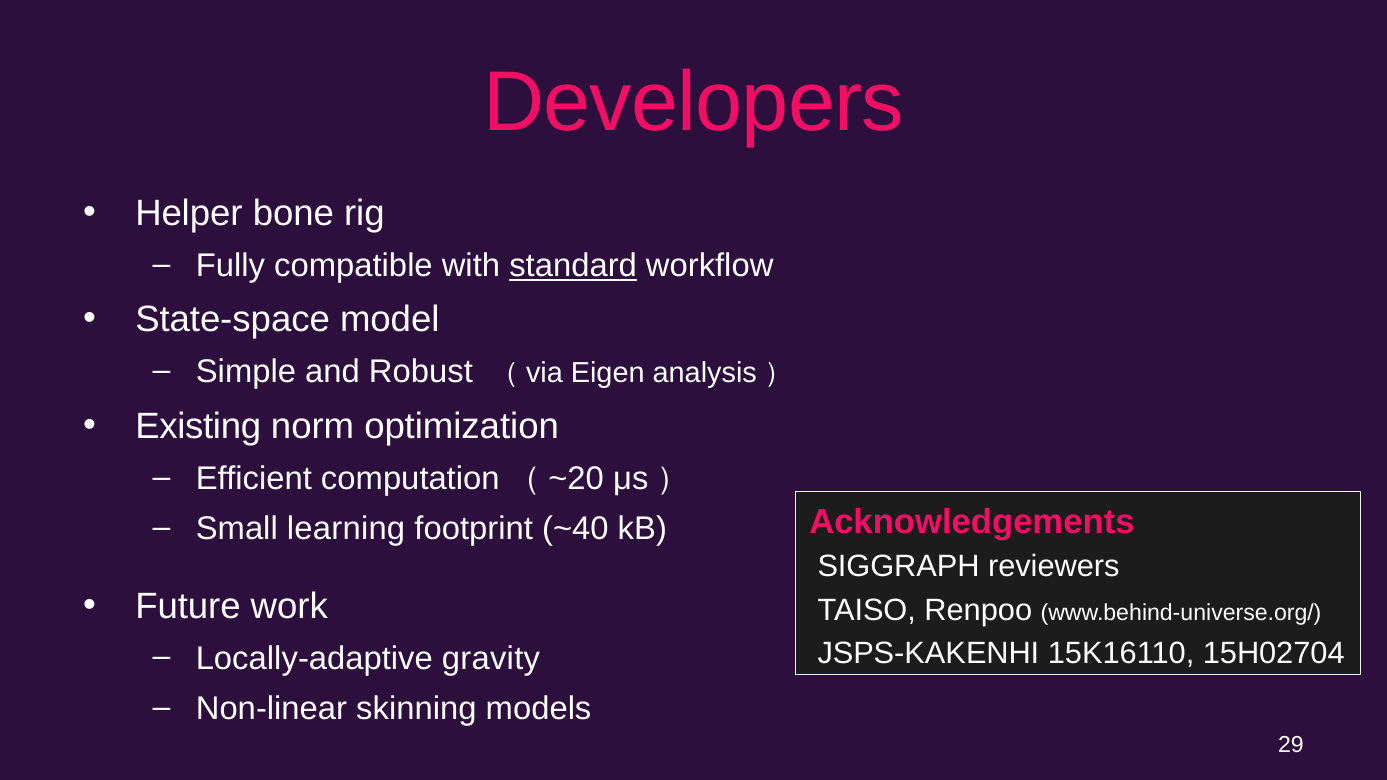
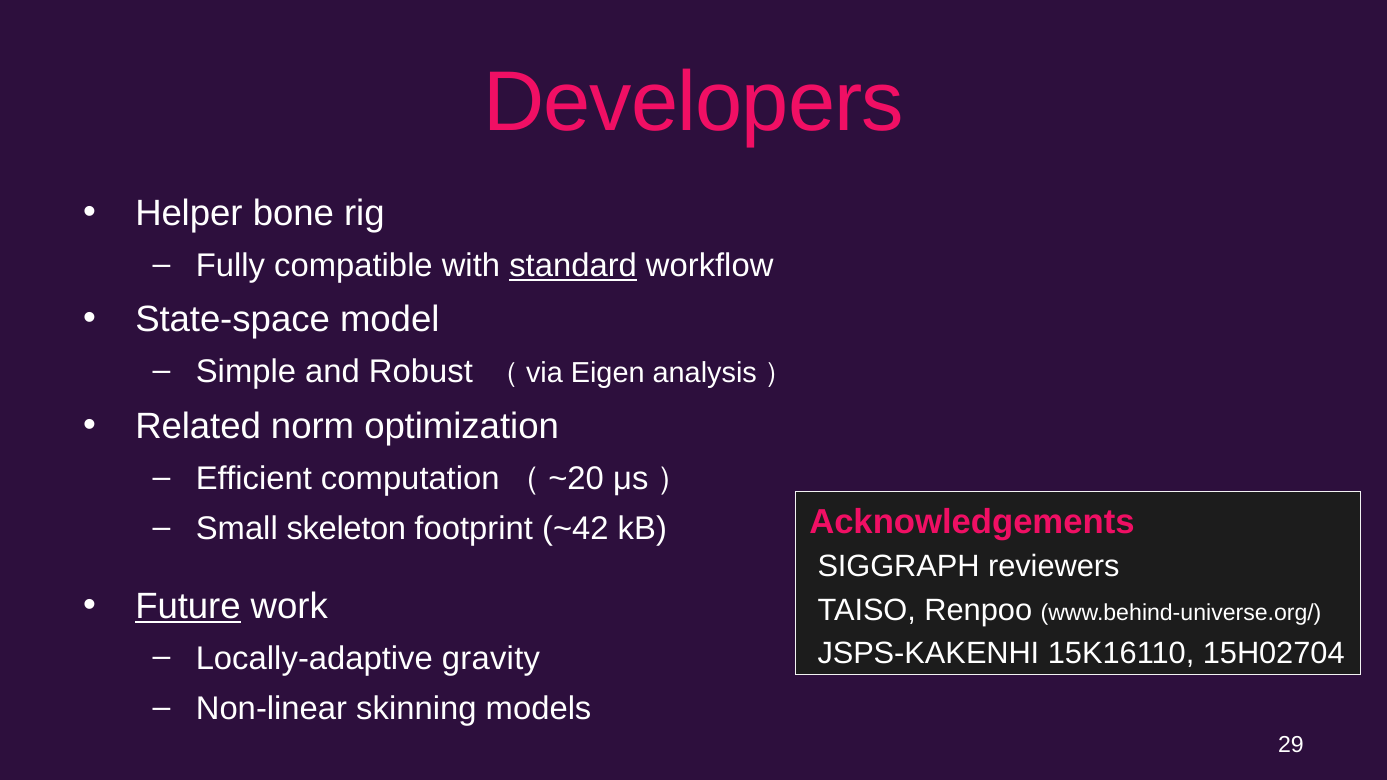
Existing: Existing -> Related
learning: learning -> skeleton
~40: ~40 -> ~42
Future underline: none -> present
